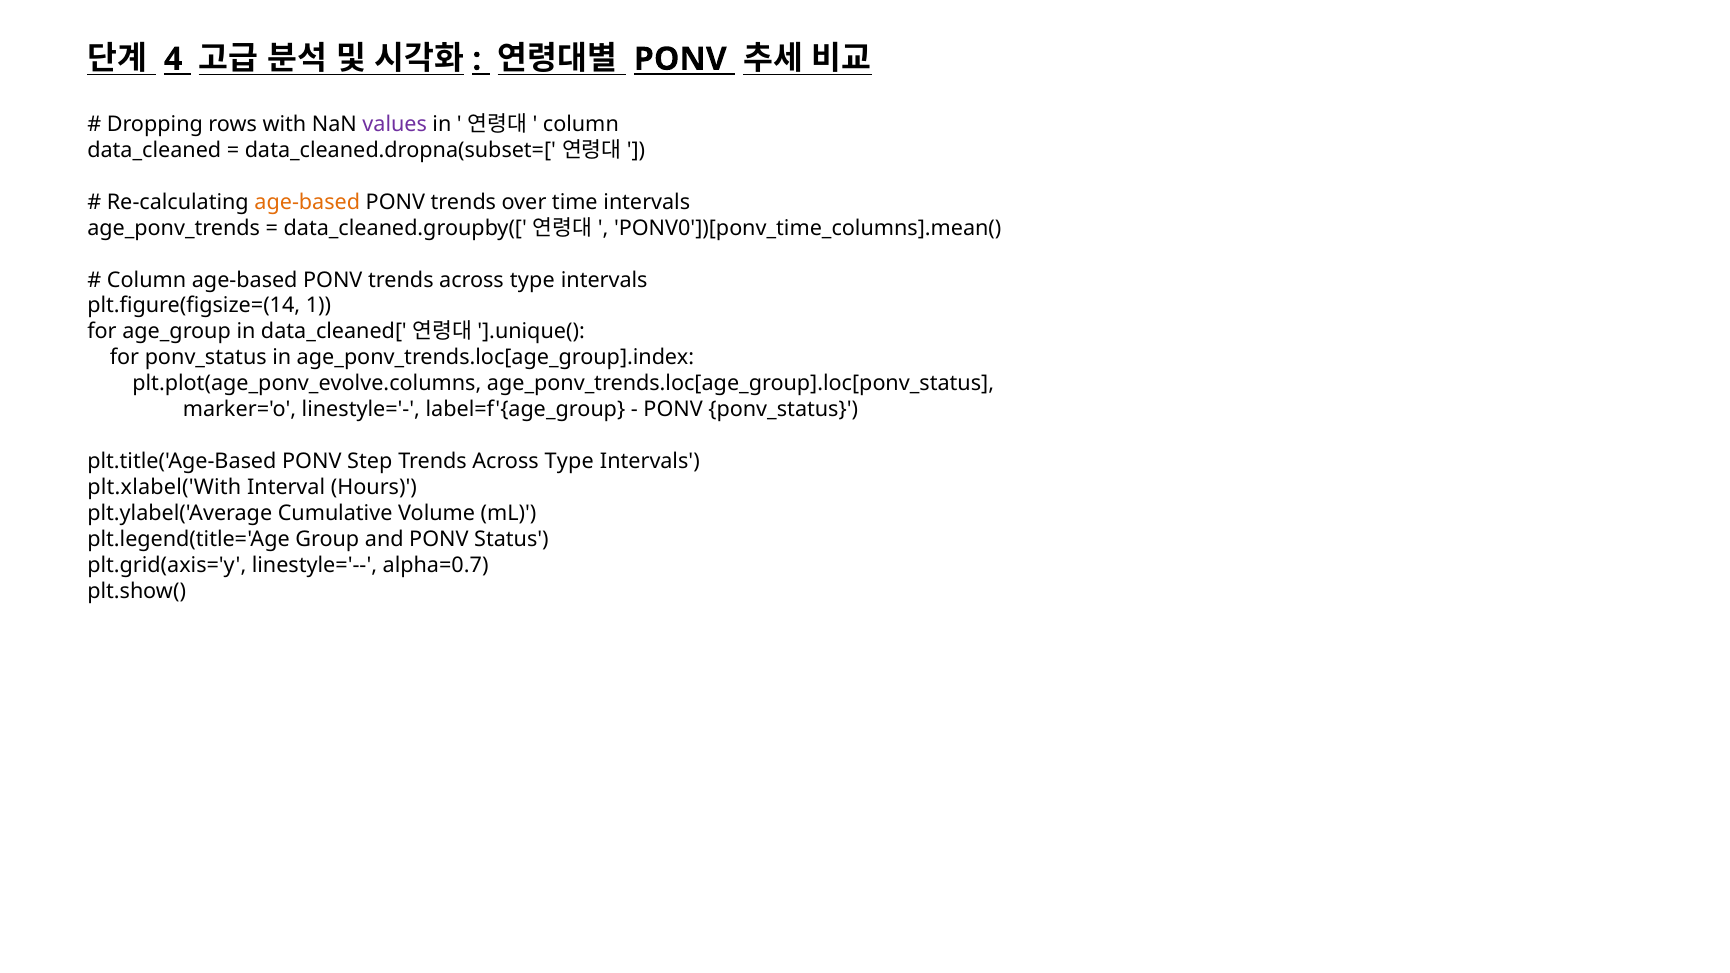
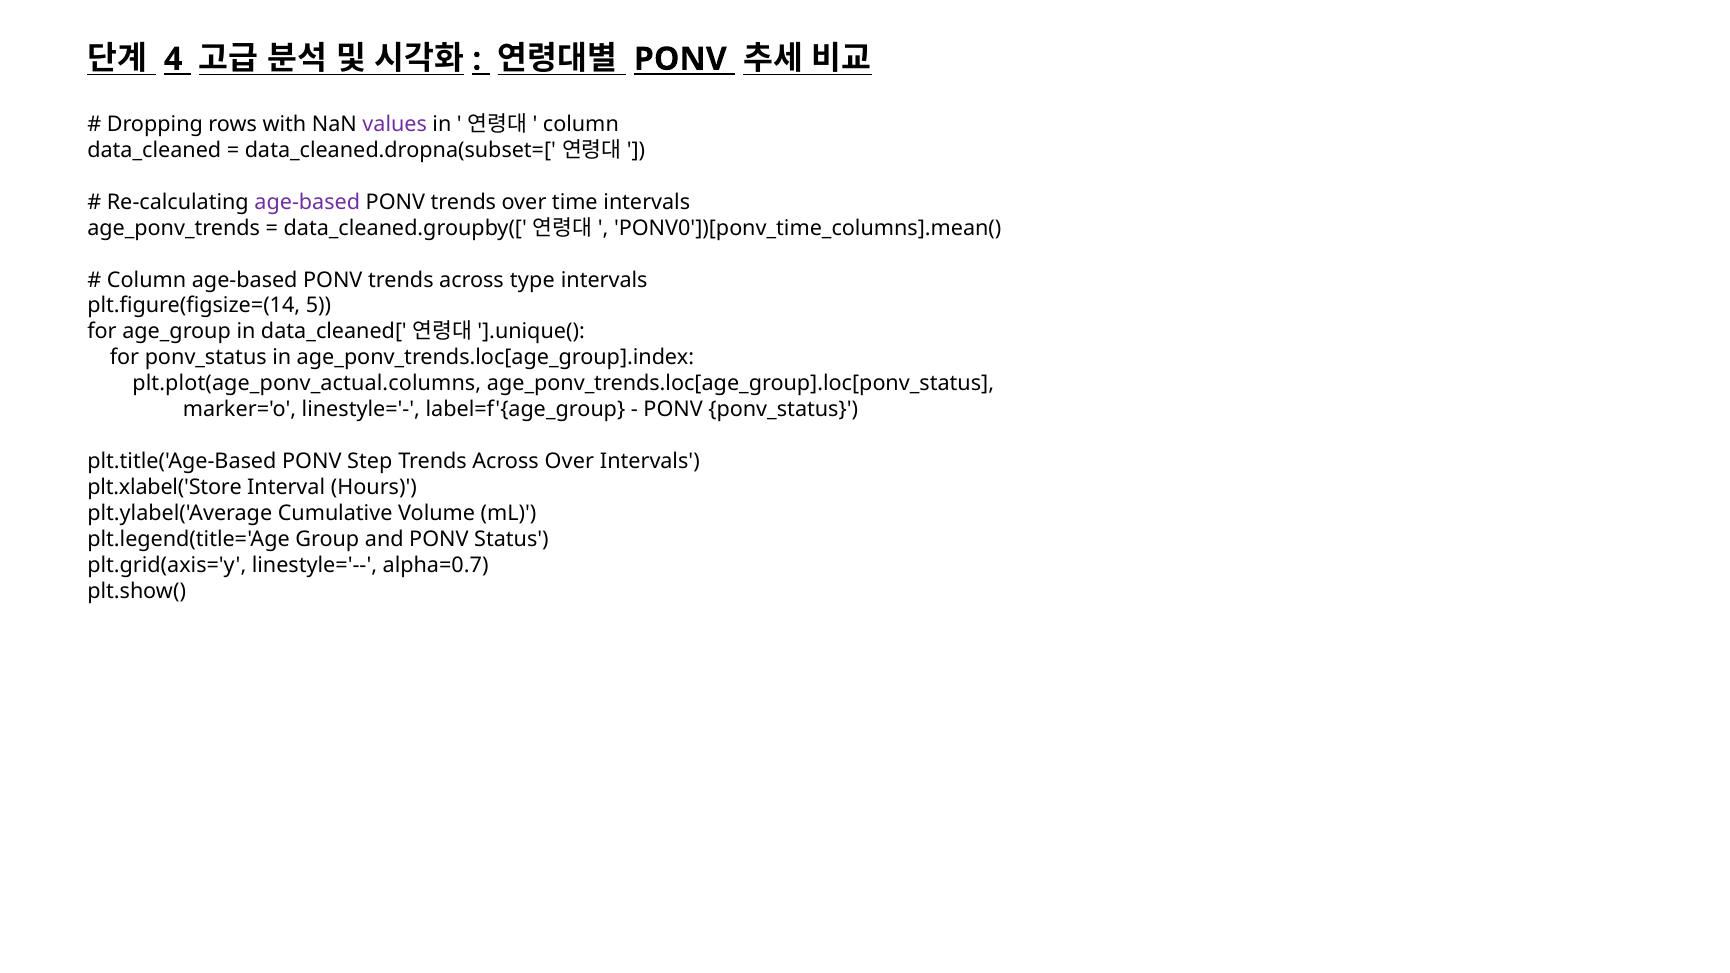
age-based at (307, 202) colour: orange -> purple
1: 1 -> 5
plt.plot(age_ponv_evolve.columns: plt.plot(age_ponv_evolve.columns -> plt.plot(age_ponv_actual.columns
Type at (569, 462): Type -> Over
plt.xlabel('With: plt.xlabel('With -> plt.xlabel('Store
